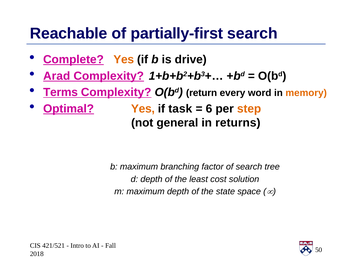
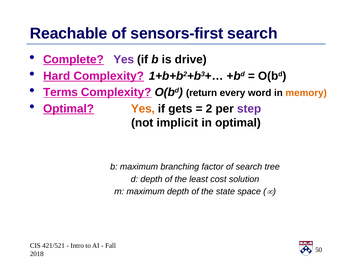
partially-first: partially-first -> sensors-first
Yes at (124, 60) colour: orange -> purple
Arad: Arad -> Hard
task: task -> gets
6: 6 -> 2
step colour: orange -> purple
general: general -> implicit
in returns: returns -> optimal
